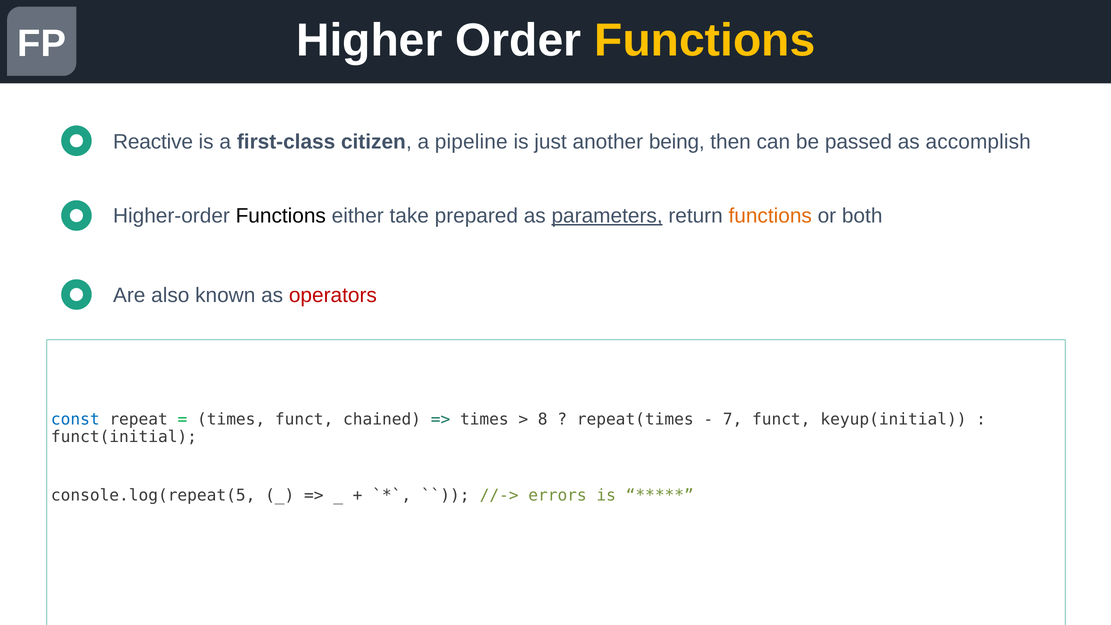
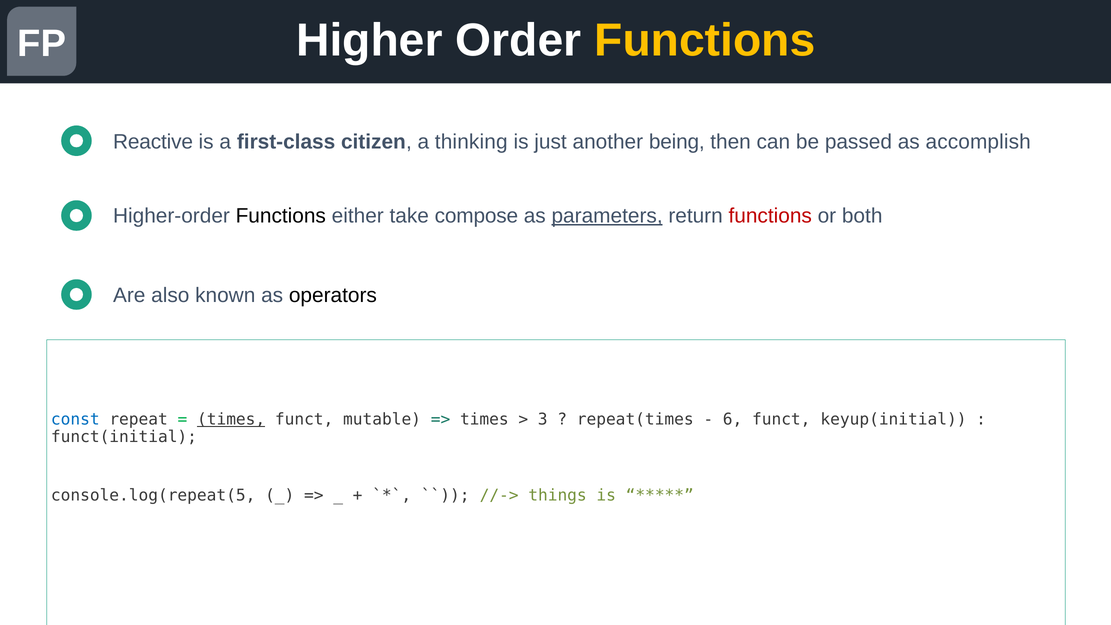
pipeline: pipeline -> thinking
prepared: prepared -> compose
functions at (770, 216) colour: orange -> red
operators colour: red -> black
times at (231, 419) underline: none -> present
chained: chained -> mutable
8: 8 -> 3
7: 7 -> 6
errors: errors -> things
